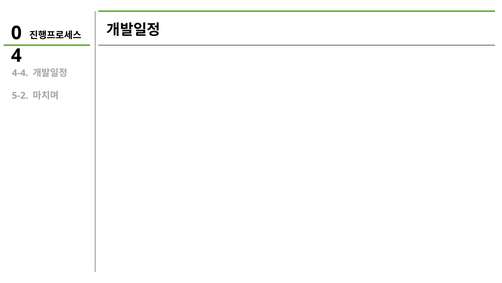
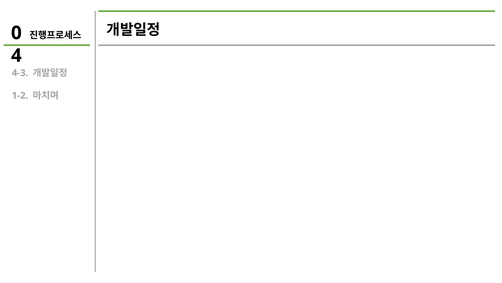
4-4: 4-4 -> 4-3
5-2: 5-2 -> 1-2
